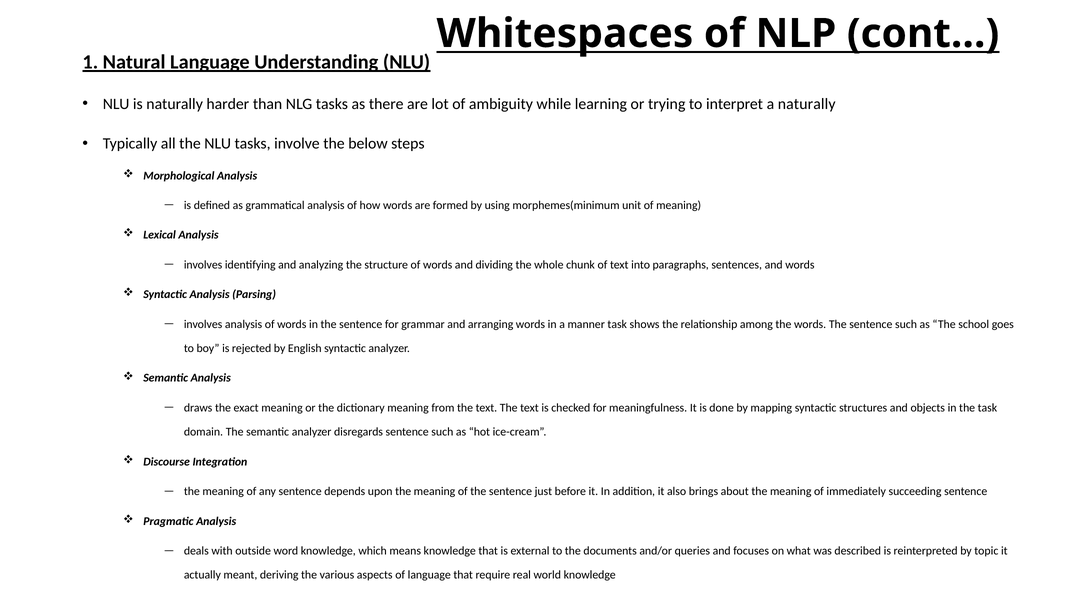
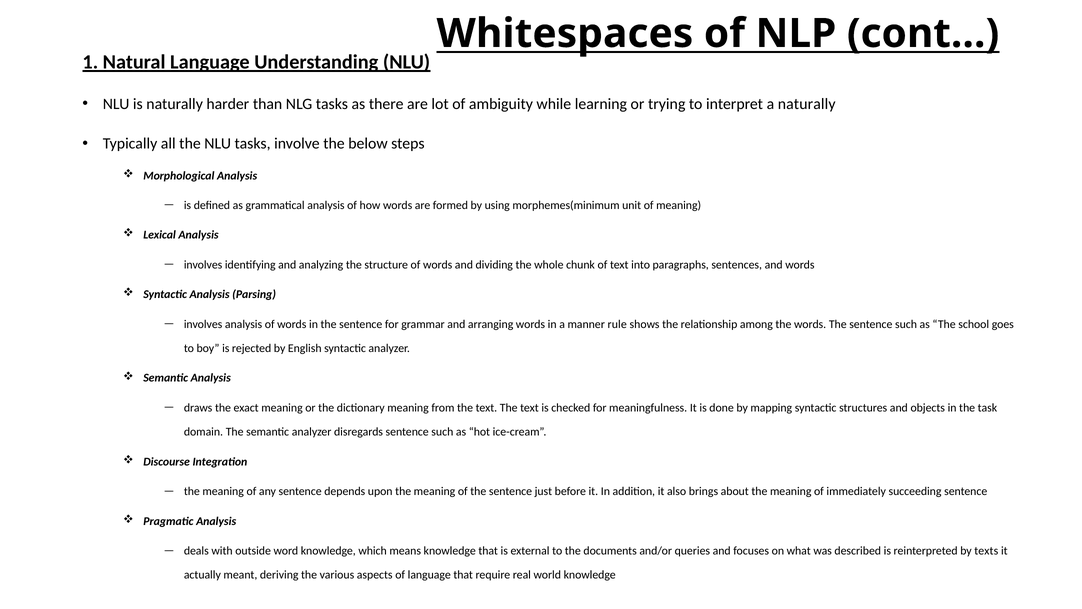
manner task: task -> rule
topic: topic -> texts
